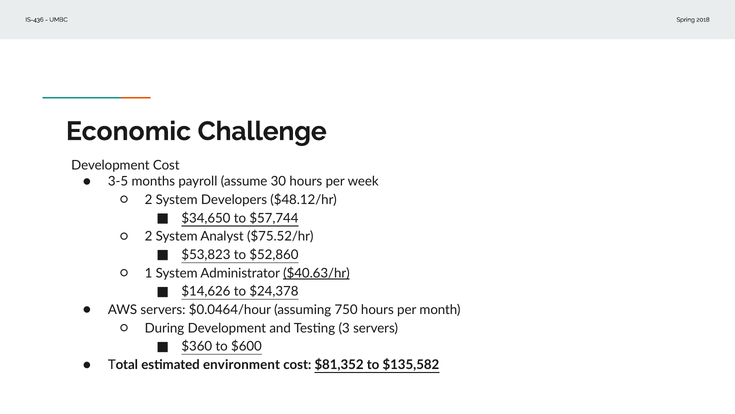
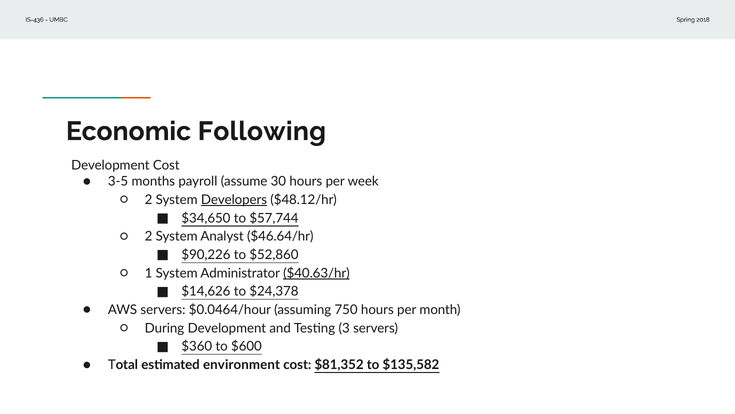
Challenge: Challenge -> Following
Developers underline: none -> present
$75.52/hr: $75.52/hr -> $46.64/hr
$53,823: $53,823 -> $90,226
